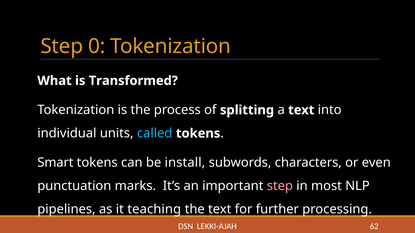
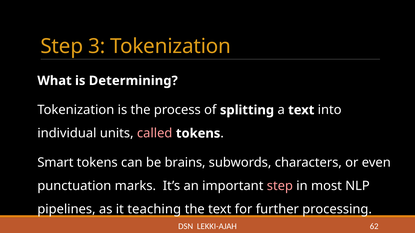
0: 0 -> 3
Transformed: Transformed -> Determining
called colour: light blue -> pink
install: install -> brains
